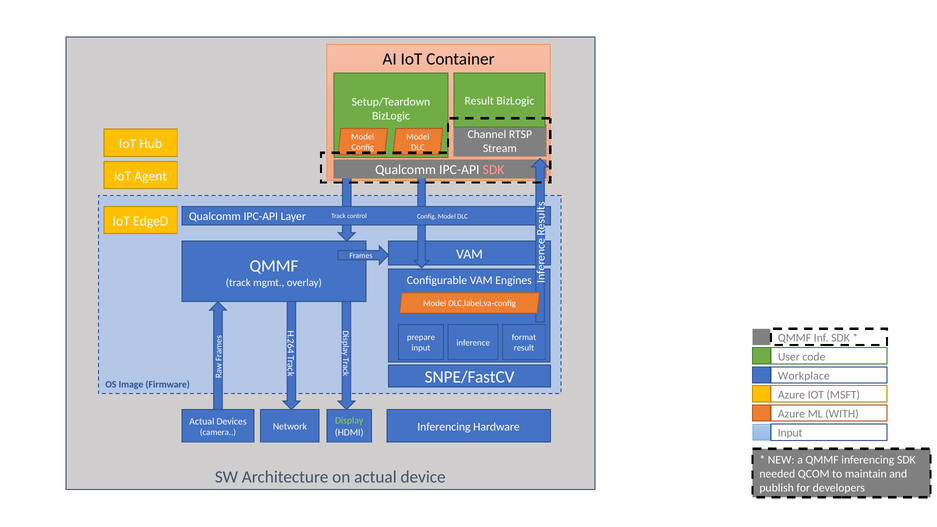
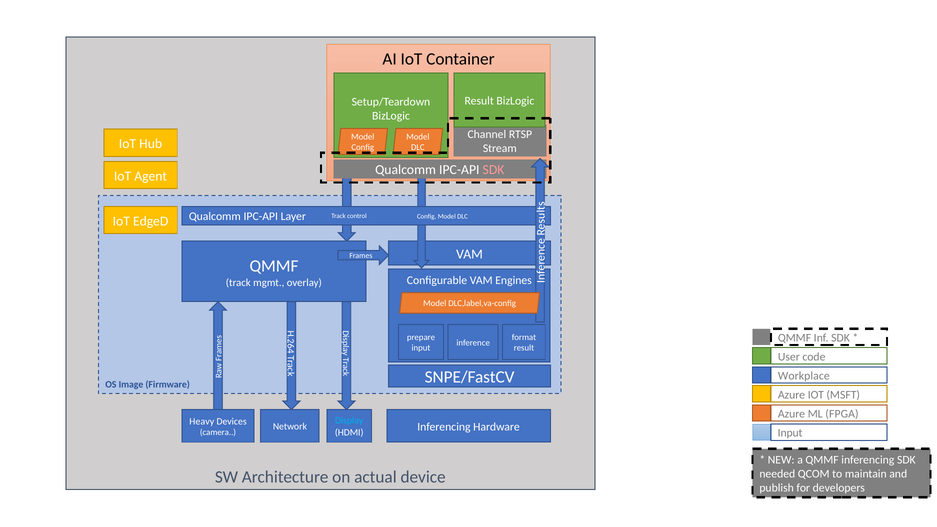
WITH: WITH -> FPGA
Display colour: light green -> light blue
Actual at (202, 421): Actual -> Heavy
